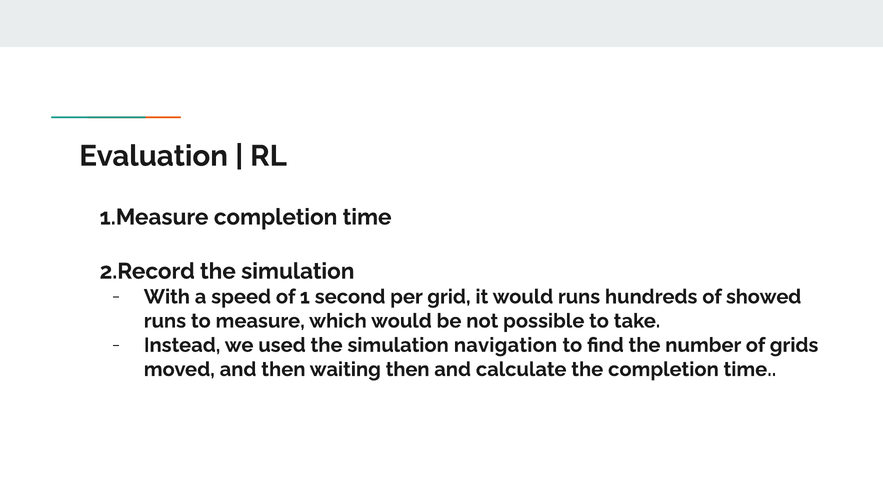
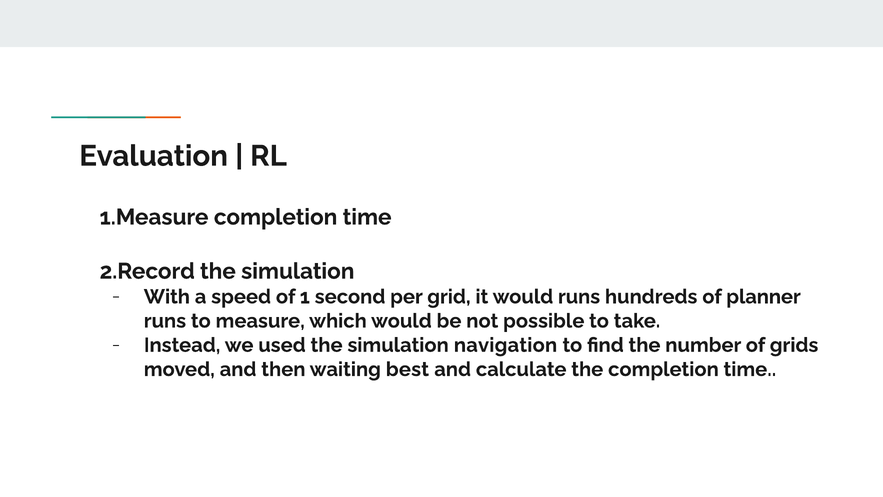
showed: showed -> planner
waiting then: then -> best
